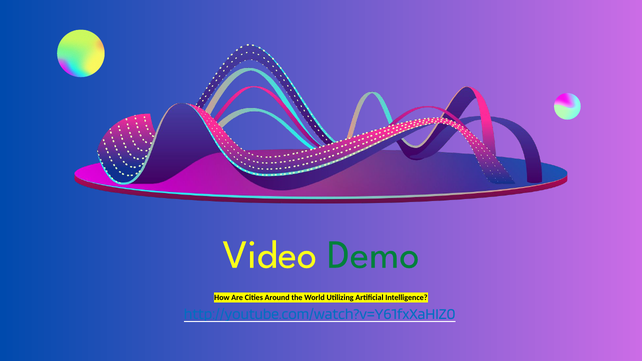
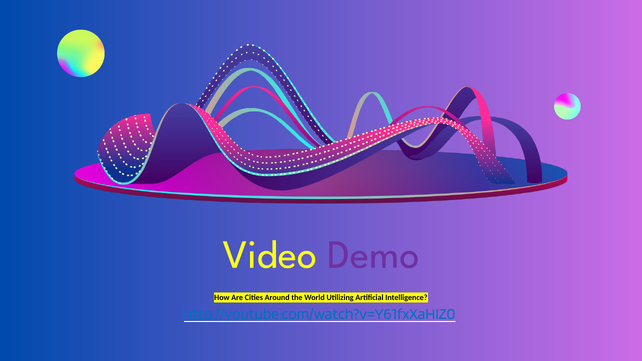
Demo colour: green -> purple
